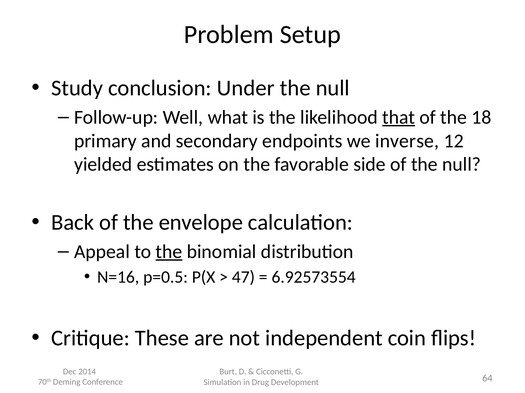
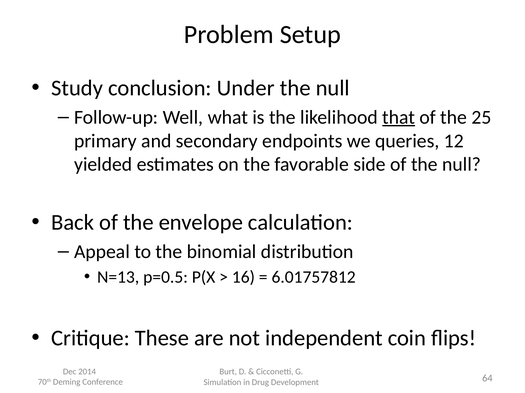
18: 18 -> 25
inverse: inverse -> queries
the at (169, 252) underline: present -> none
N=16: N=16 -> N=13
47: 47 -> 16
6.92573554: 6.92573554 -> 6.01757812
